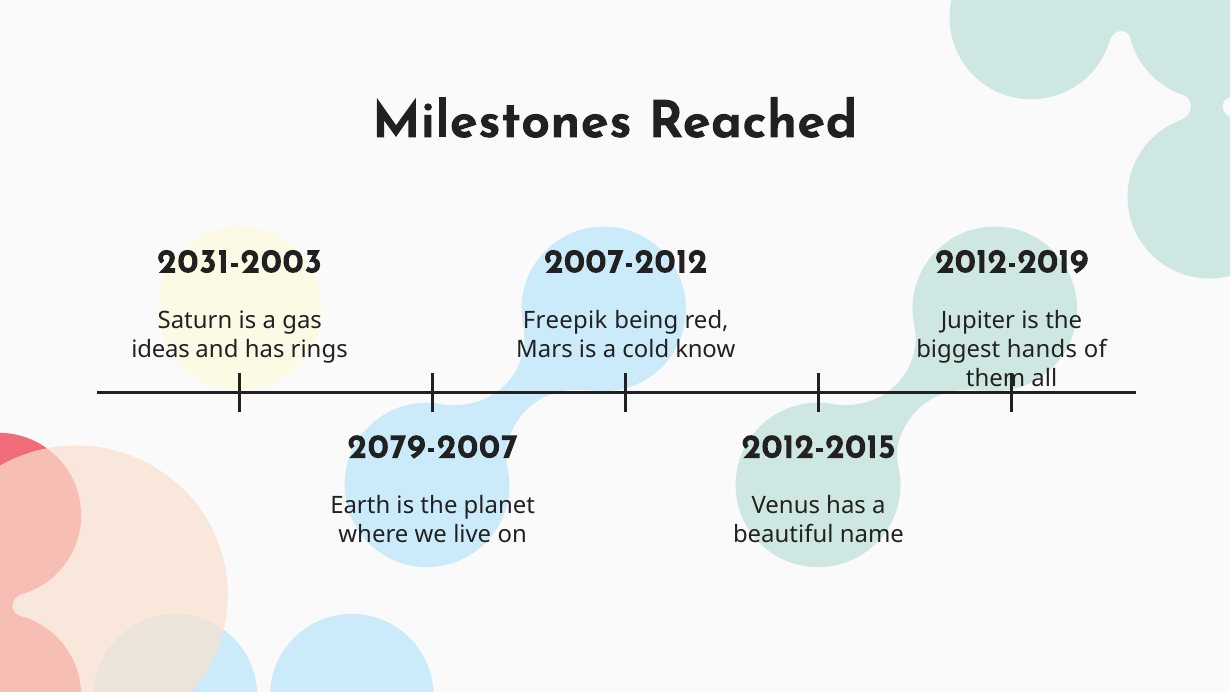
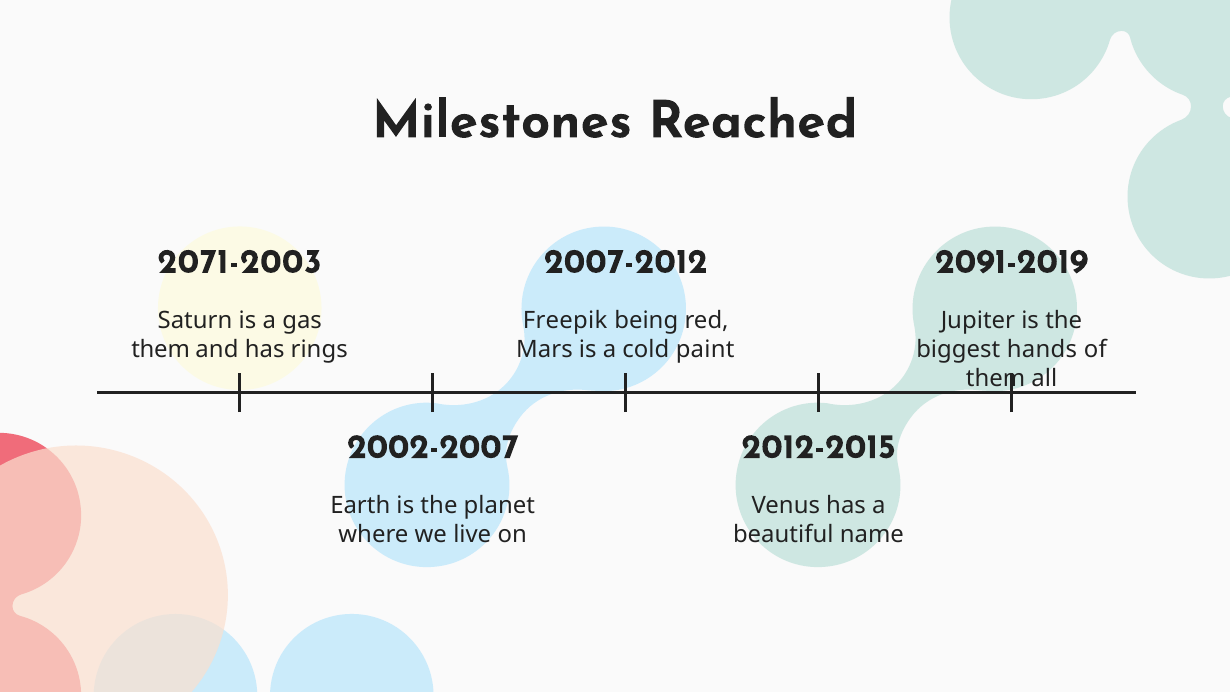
2031-2003: 2031-2003 -> 2071-2003
2012-2019: 2012-2019 -> 2091-2019
ideas at (161, 350): ideas -> them
know: know -> paint
2079-2007: 2079-2007 -> 2002-2007
